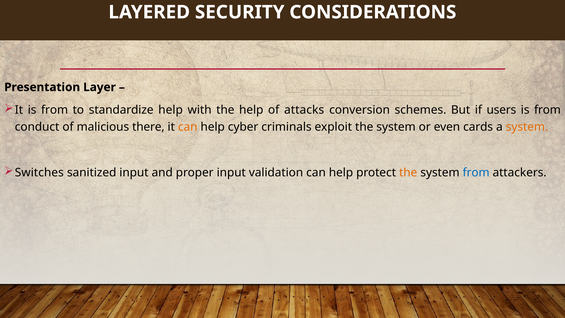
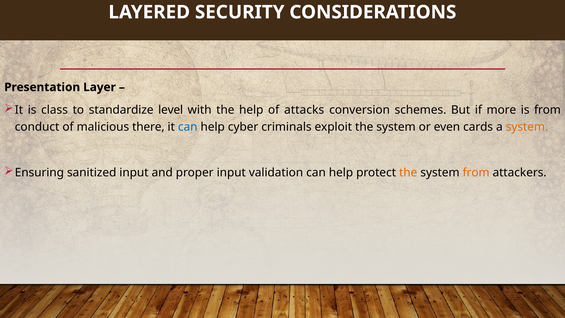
It is from: from -> class
standardize help: help -> level
users: users -> more
can at (188, 127) colour: orange -> blue
Switches: Switches -> Ensuring
from at (476, 173) colour: blue -> orange
